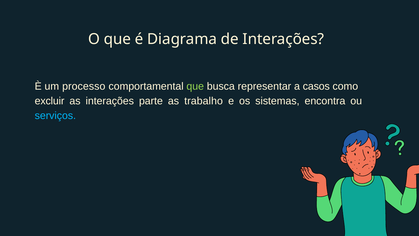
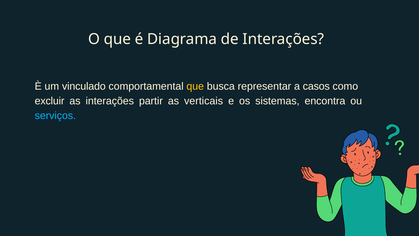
processo: processo -> vinculado
que at (195, 86) colour: light green -> yellow
parte: parte -> partir
trabalho: trabalho -> verticais
